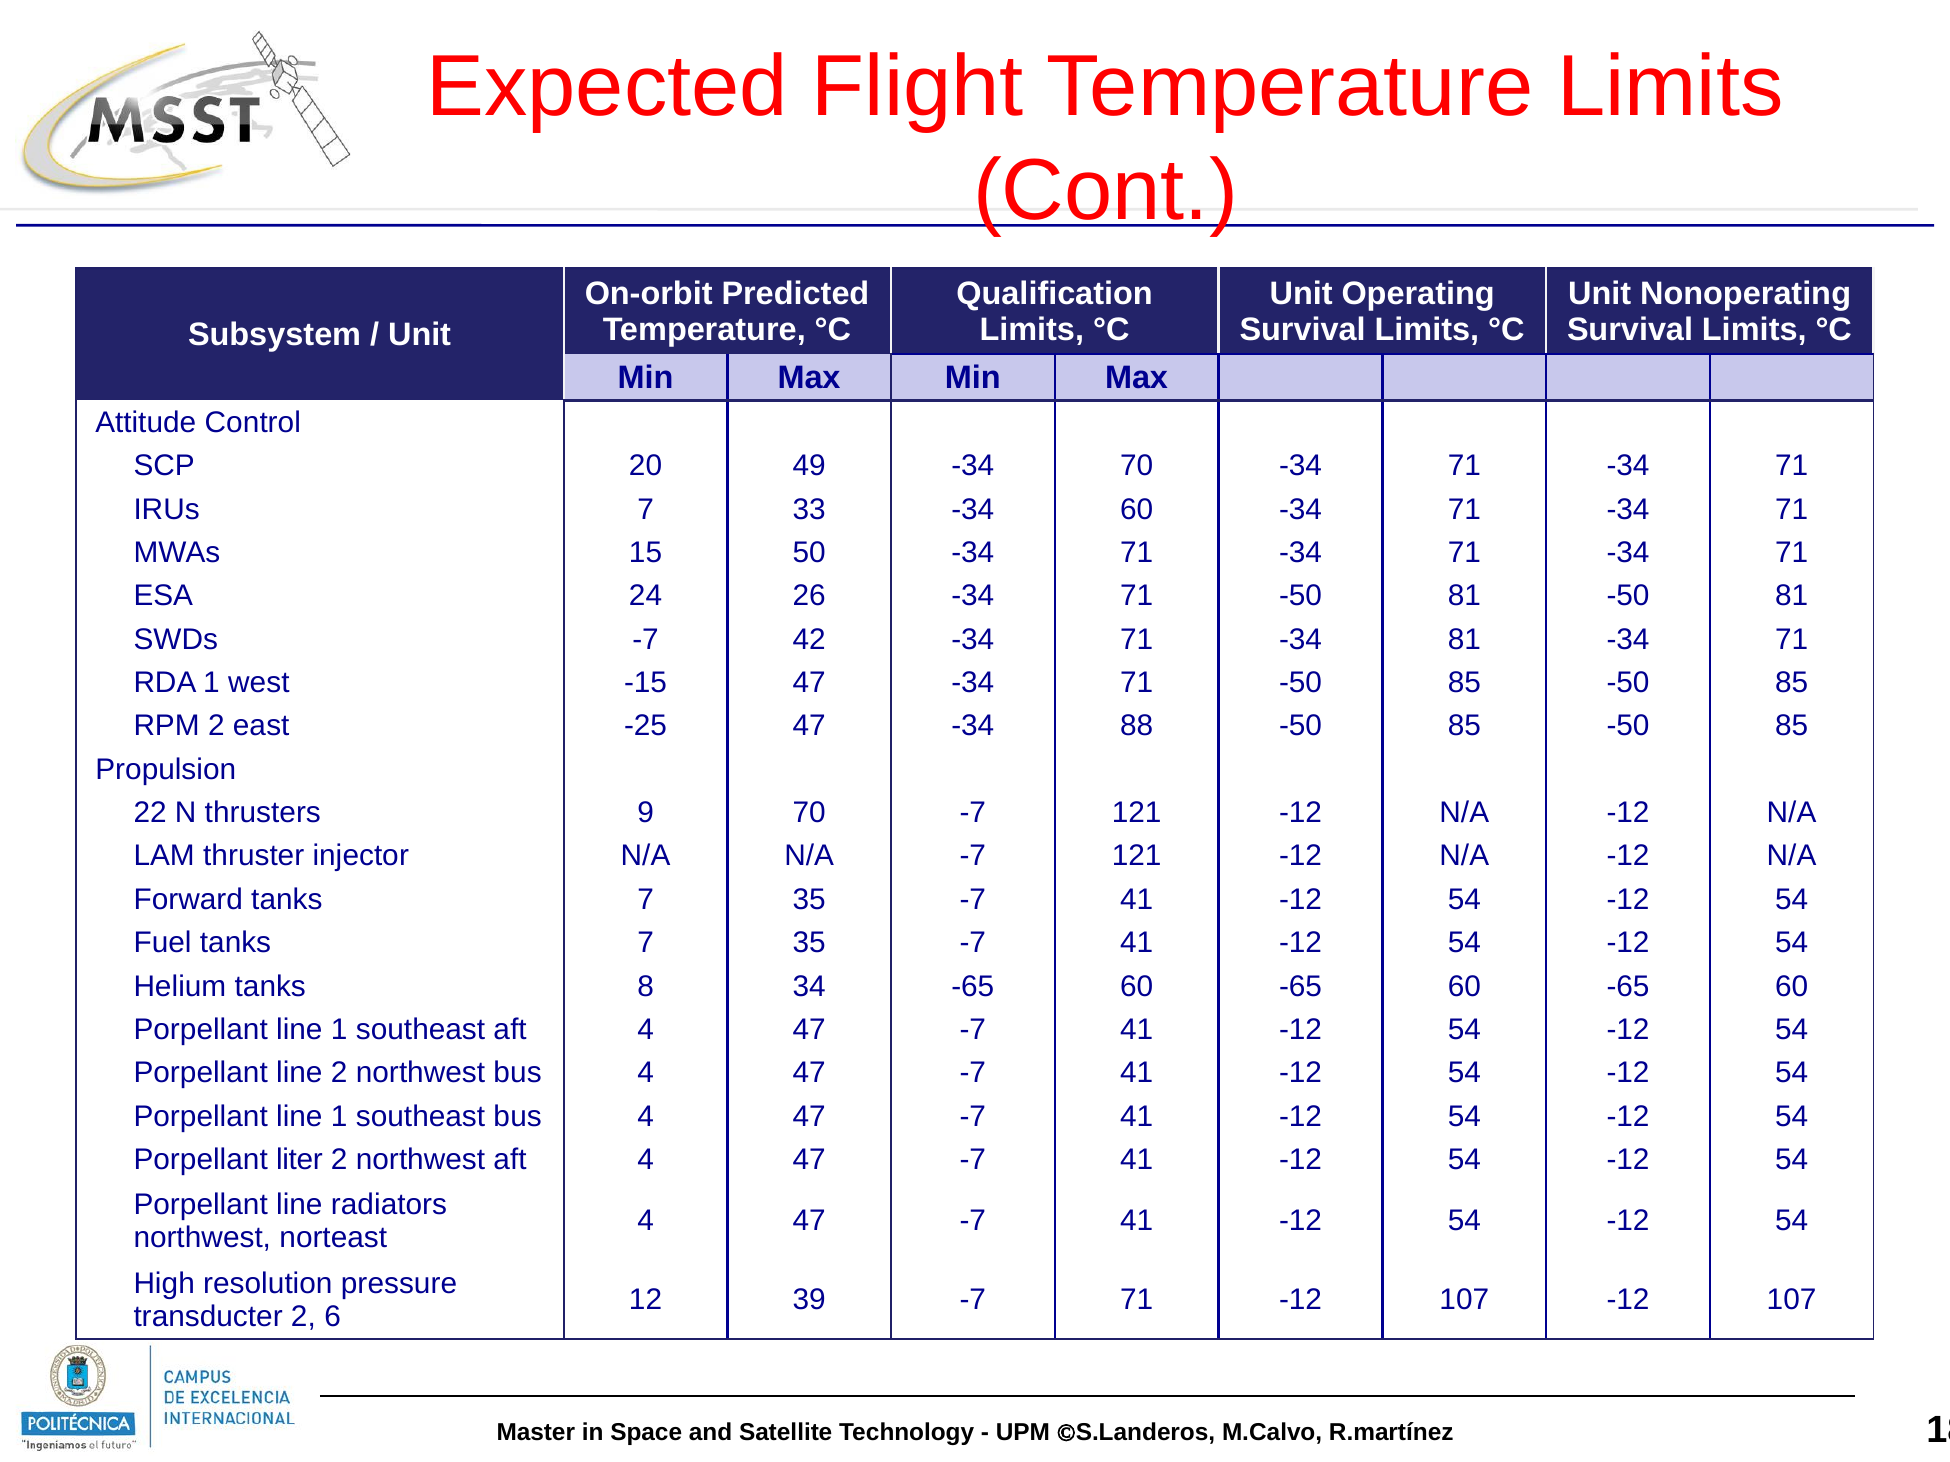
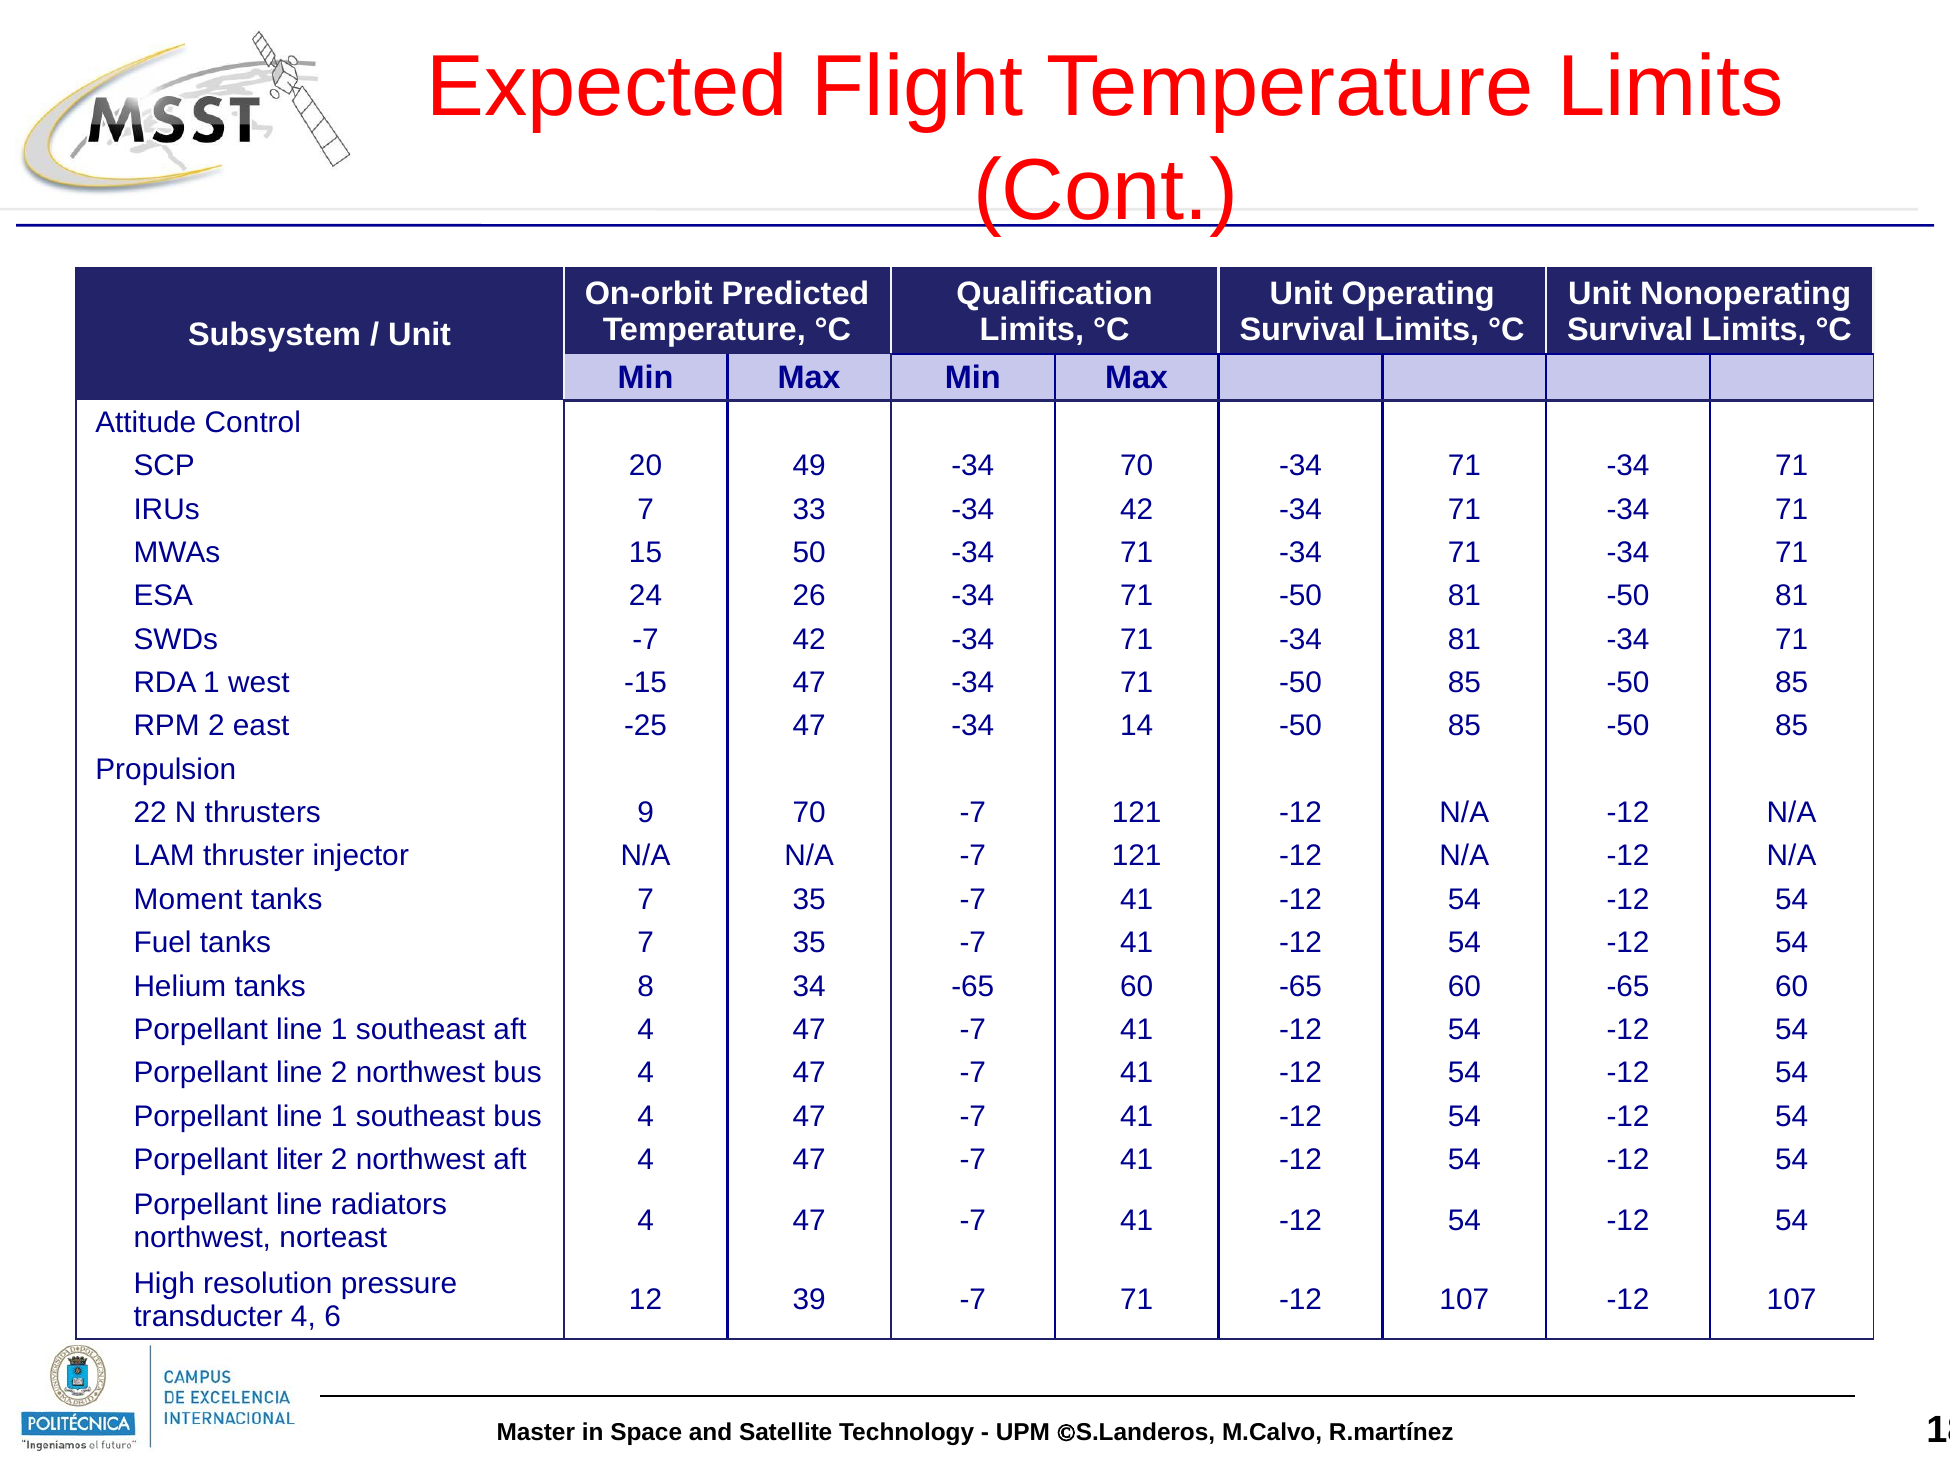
-34 60: 60 -> 42
88: 88 -> 14
Forward: Forward -> Moment
transducter 2: 2 -> 4
